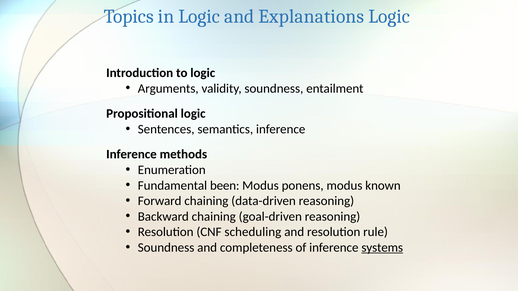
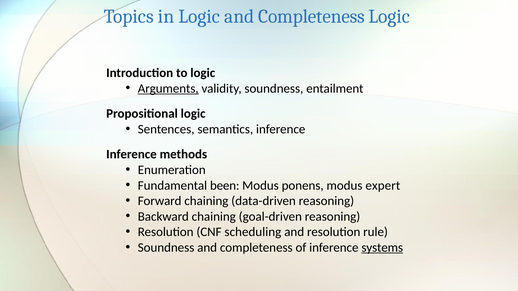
Logic and Explanations: Explanations -> Completeness
Arguments underline: none -> present
known: known -> expert
